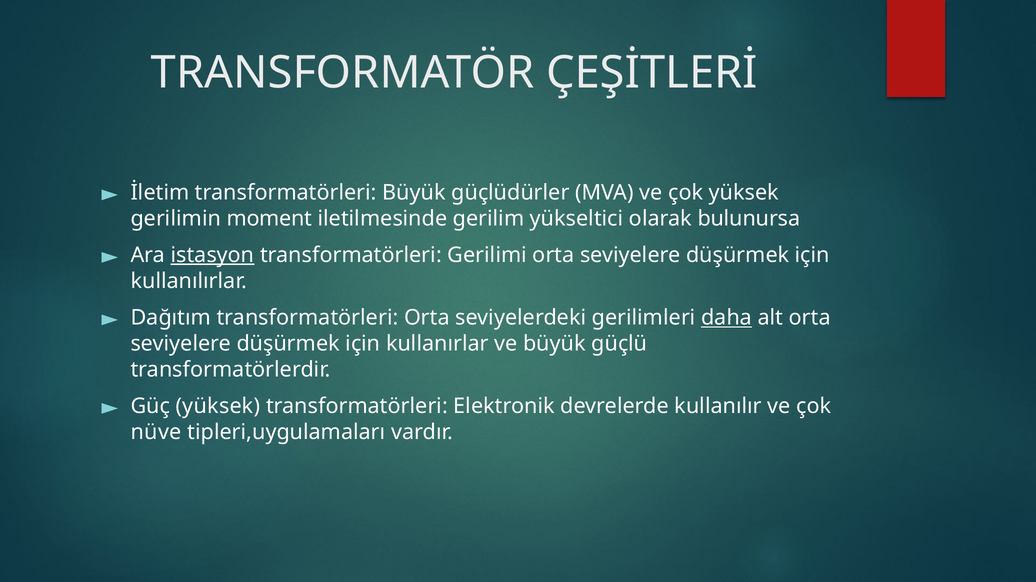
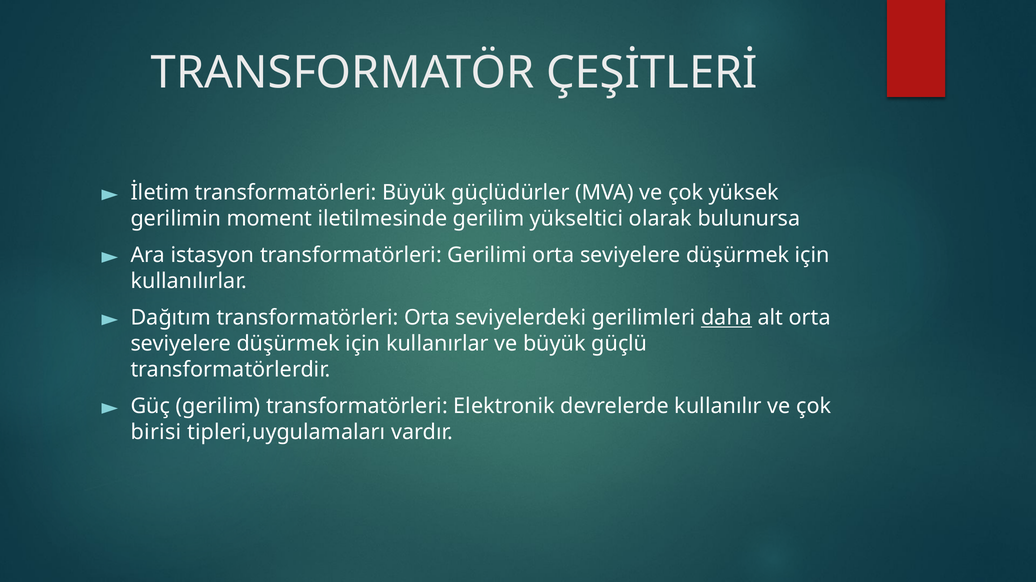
istasyon underline: present -> none
Güç yüksek: yüksek -> gerilim
nüve: nüve -> birisi
